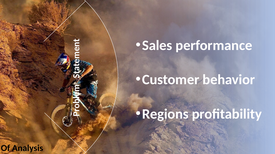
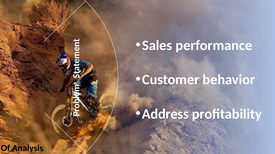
Regions: Regions -> Address
